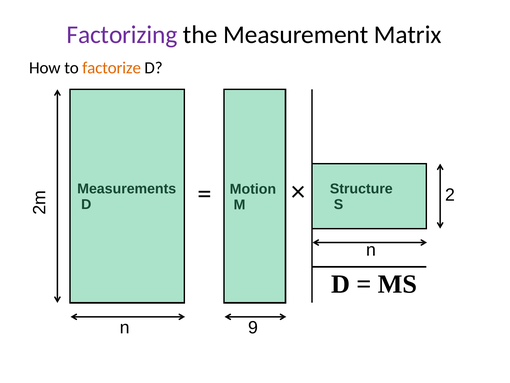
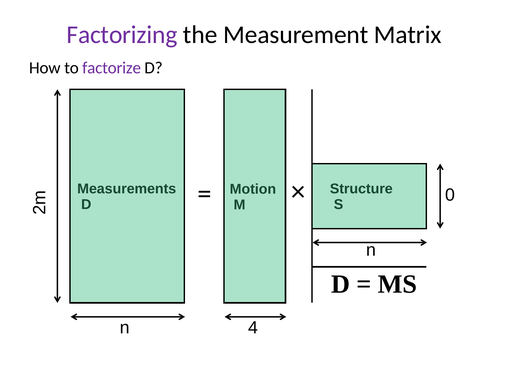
factorize colour: orange -> purple
m 2: 2 -> 0
9: 9 -> 4
